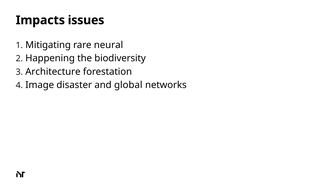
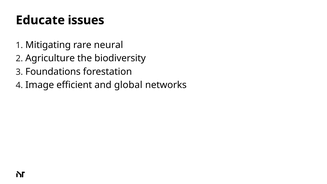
Impacts: Impacts -> Educate
Happening: Happening -> Agriculture
Architecture: Architecture -> Foundations
disaster: disaster -> efficient
